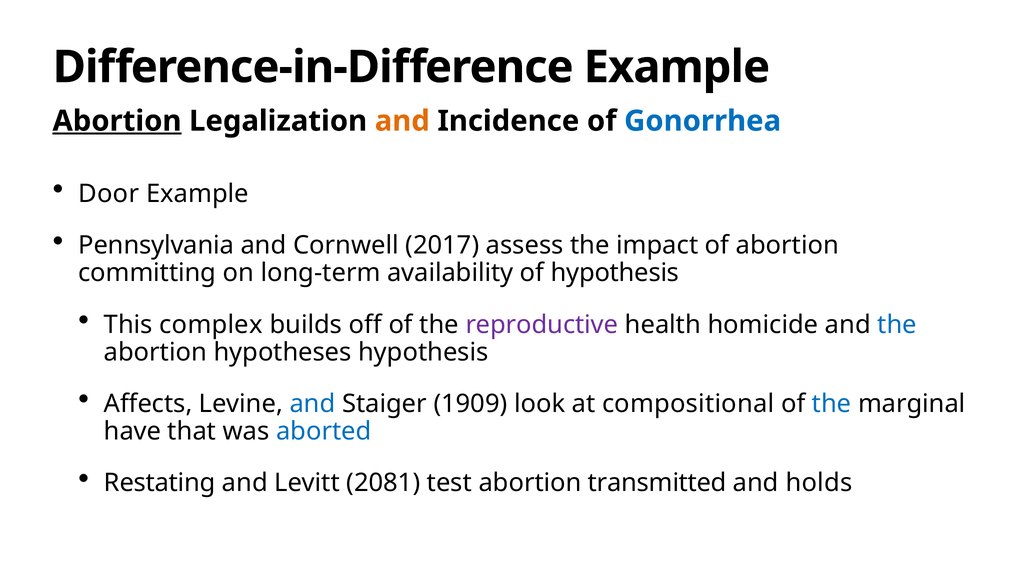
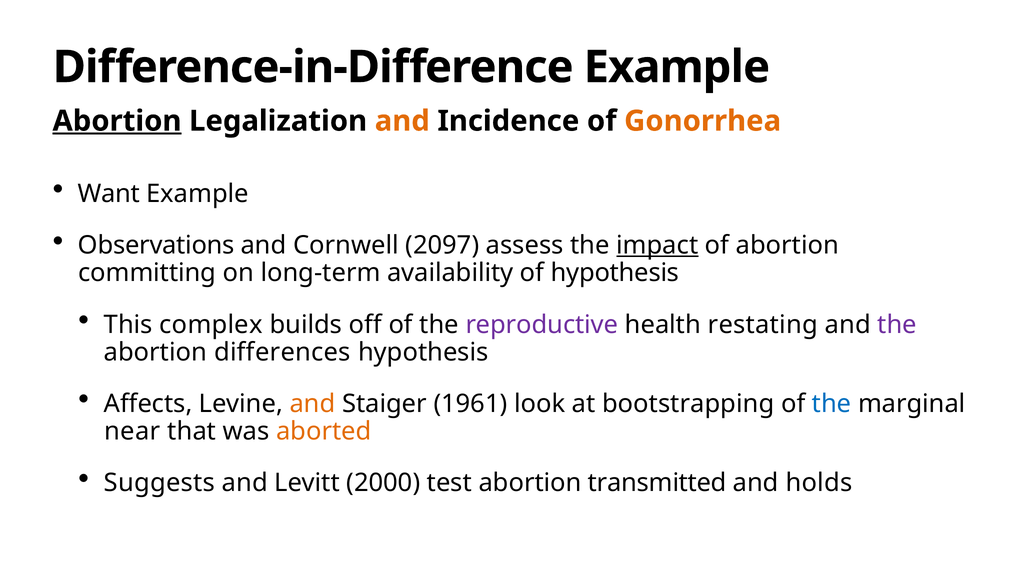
Gonorrhea colour: blue -> orange
Door: Door -> Want
Pennsylvania: Pennsylvania -> Observations
2017: 2017 -> 2097
impact underline: none -> present
homicide: homicide -> restating
the at (897, 325) colour: blue -> purple
hypotheses: hypotheses -> differences
and at (312, 404) colour: blue -> orange
1909: 1909 -> 1961
compositional: compositional -> bootstrapping
have: have -> near
aborted colour: blue -> orange
Restating: Restating -> Suggests
2081: 2081 -> 2000
